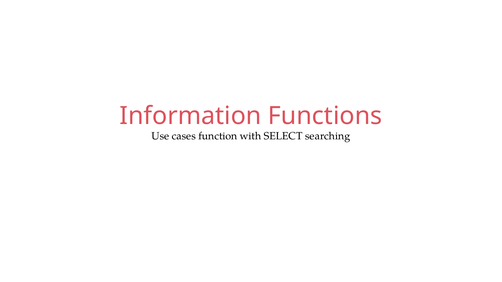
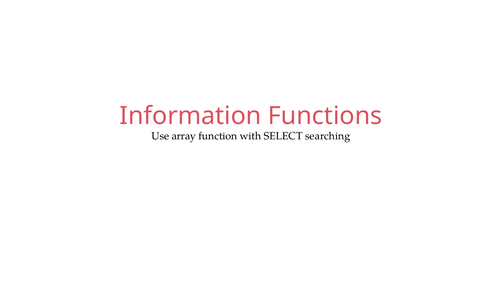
cases: cases -> array
